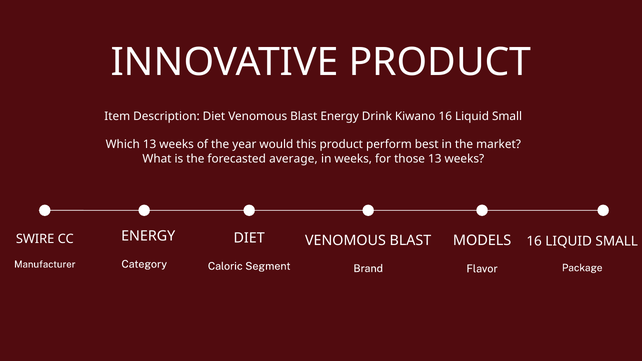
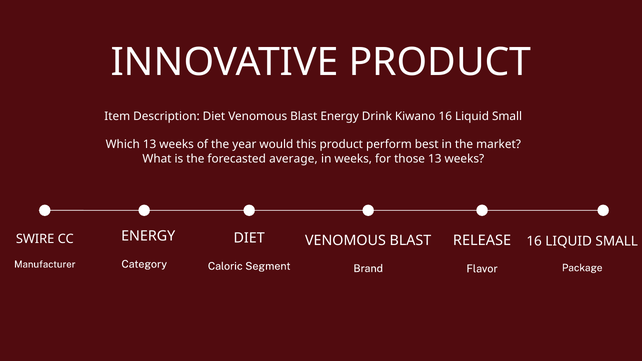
MODELS: MODELS -> RELEASE
